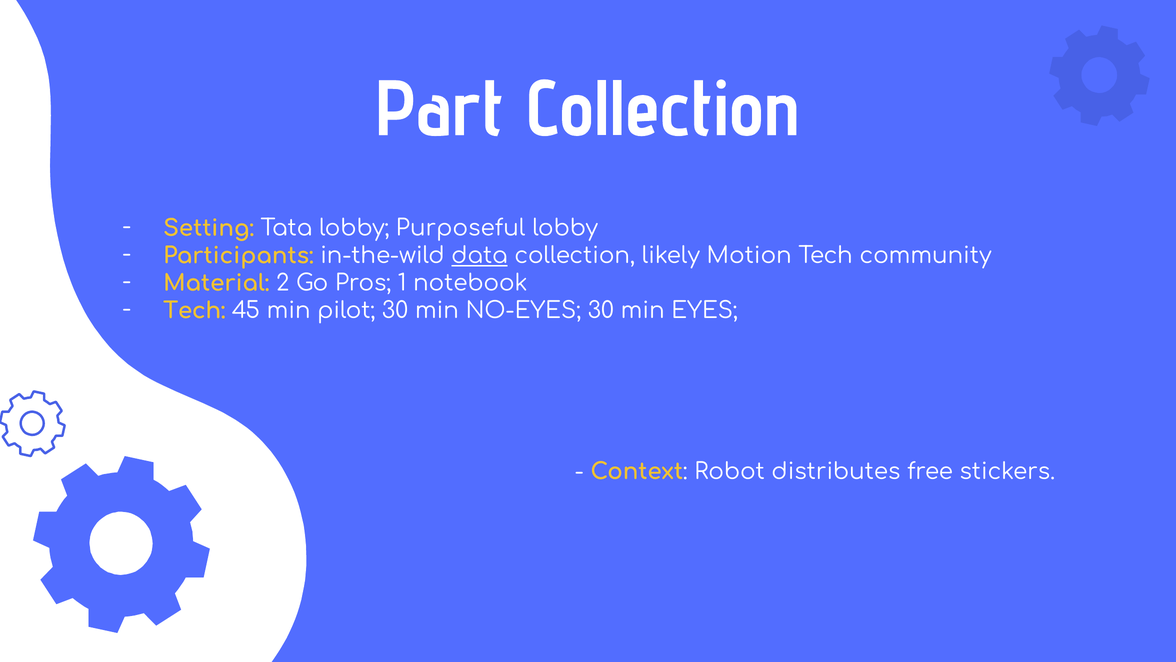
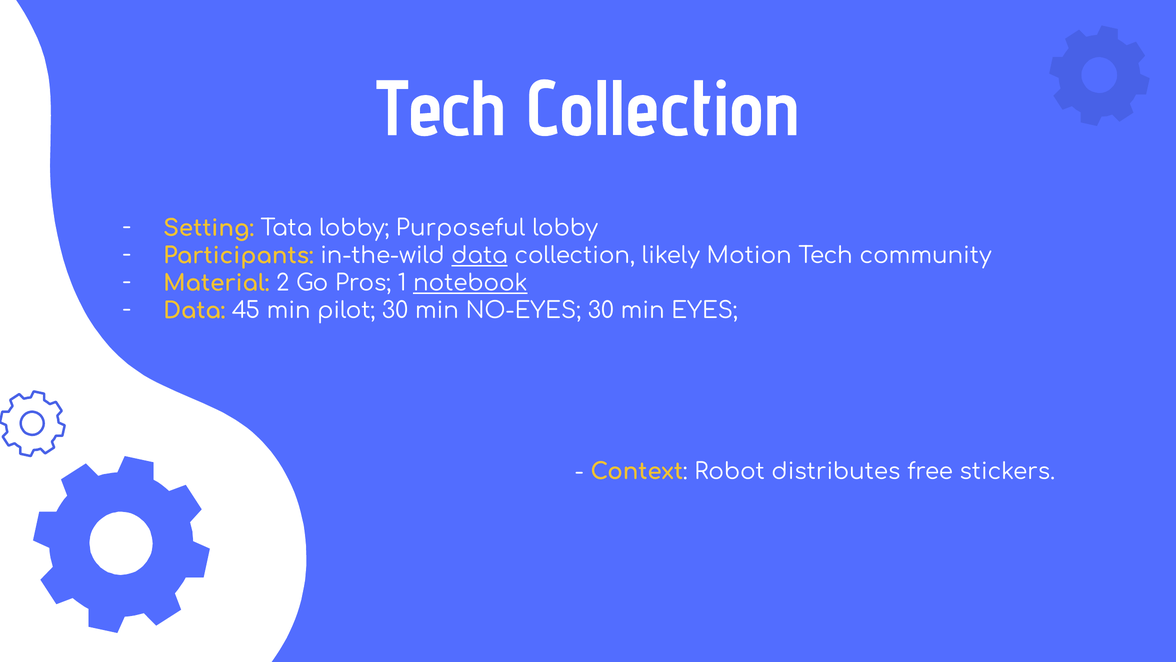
Part at (440, 109): Part -> Tech
notebook underline: none -> present
Tech at (194, 310): Tech -> Data
